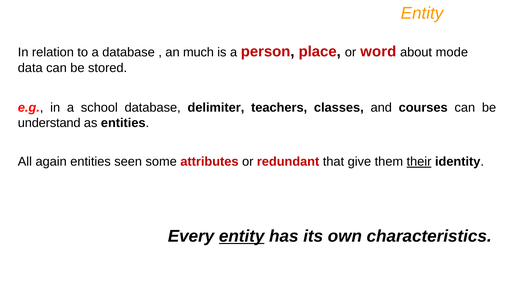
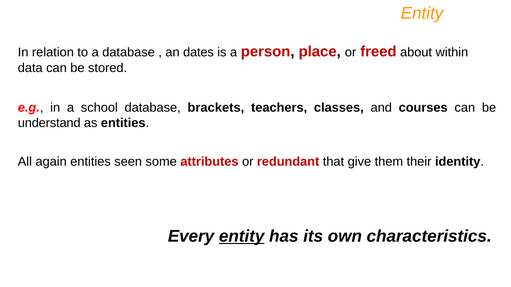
much: much -> dates
word: word -> freed
mode: mode -> within
delimiter: delimiter -> brackets
their underline: present -> none
